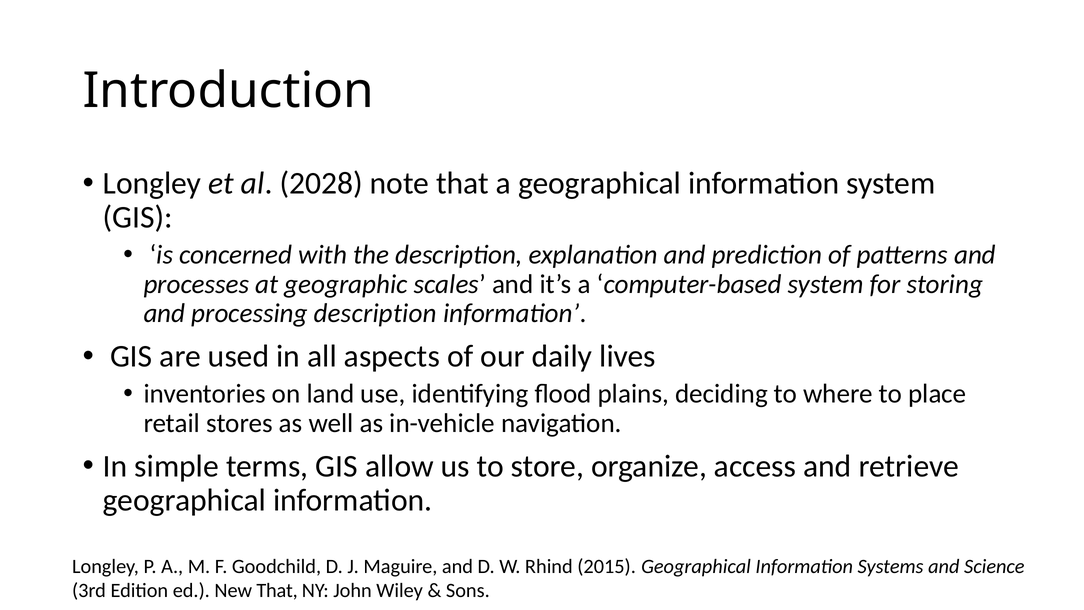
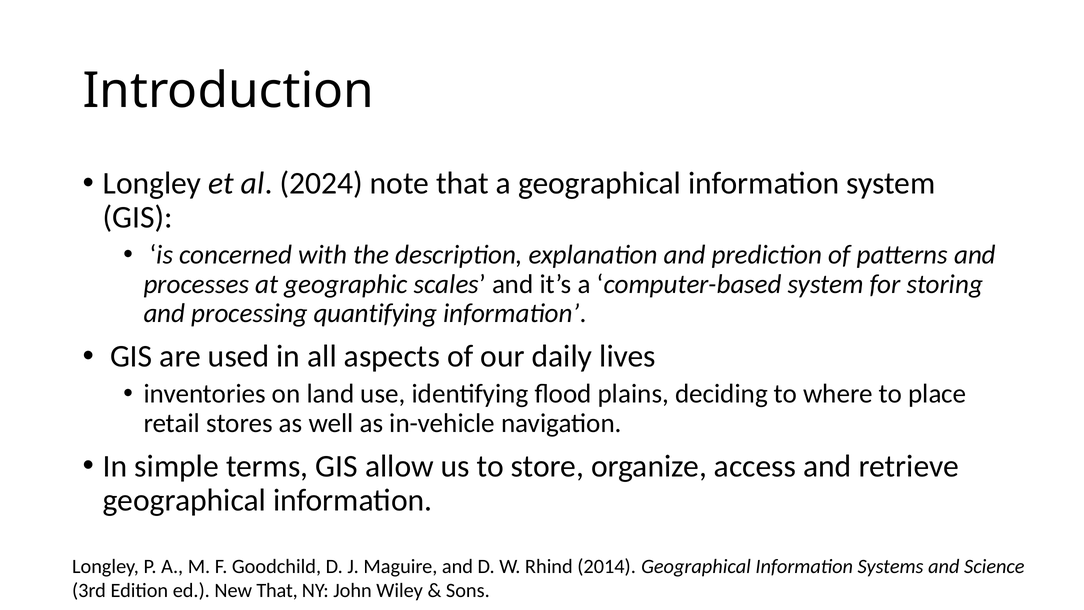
2028: 2028 -> 2024
processing description: description -> quantifying
2015: 2015 -> 2014
